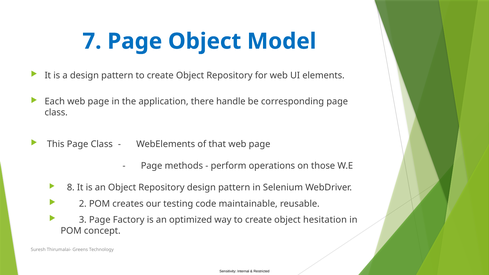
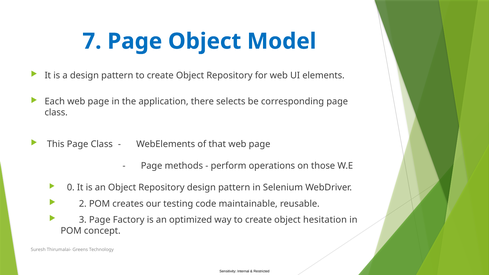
handle: handle -> selects
8: 8 -> 0
